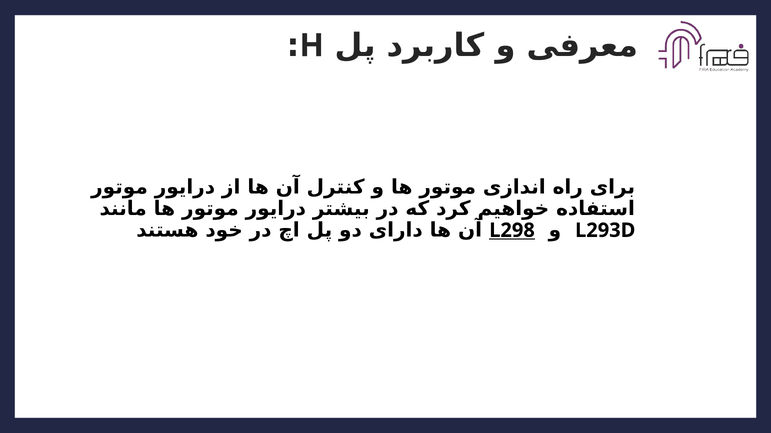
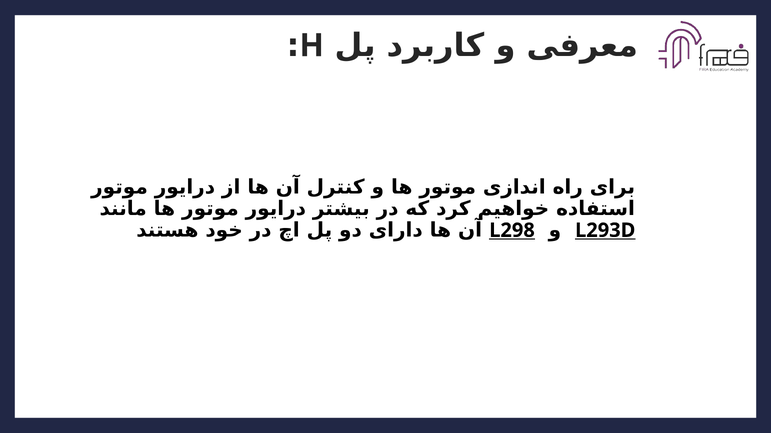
L293D underline: none -> present
